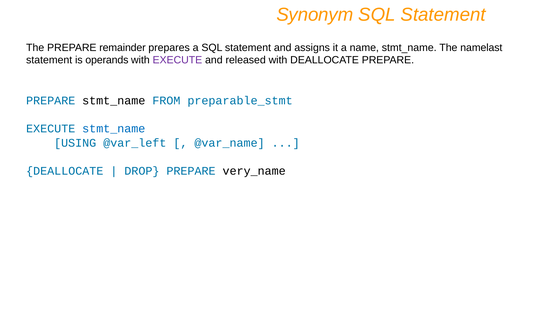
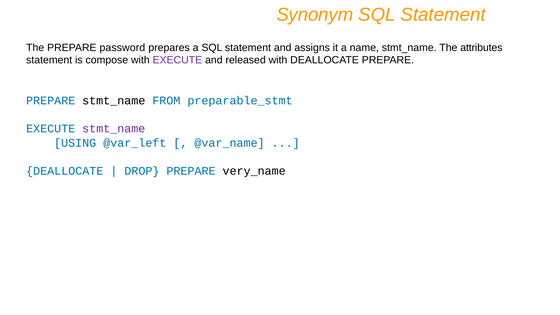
remainder: remainder -> password
namelast: namelast -> attributes
operands: operands -> compose
stmt_name at (114, 129) colour: blue -> purple
